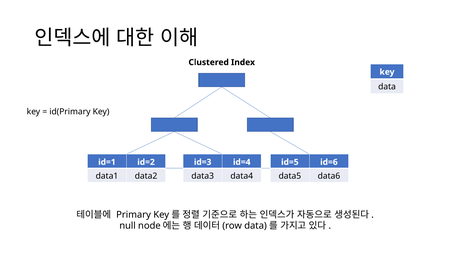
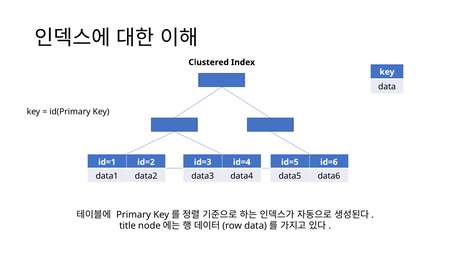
null: null -> title
